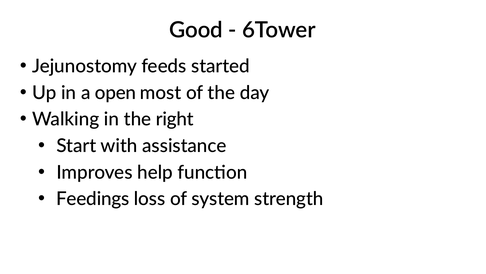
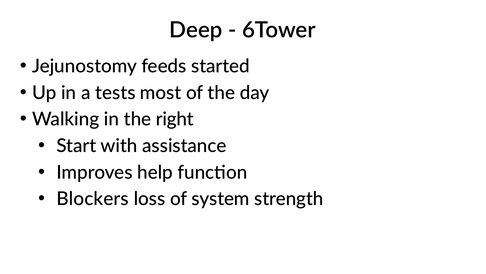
Good: Good -> Deep
open: open -> tests
Feedings: Feedings -> Blockers
